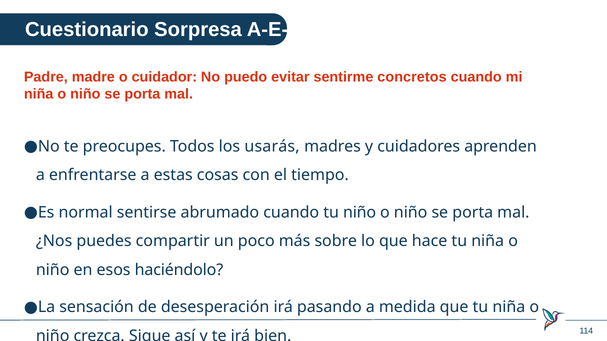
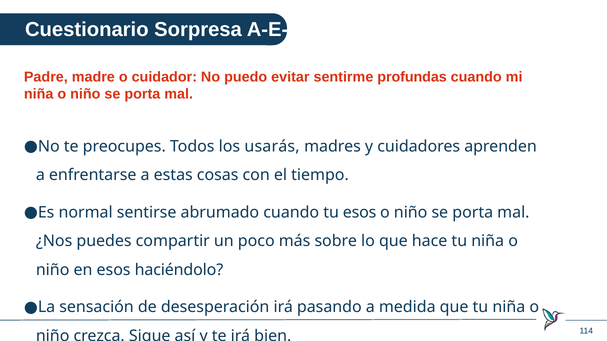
concretos: concretos -> profundas
tu niño: niño -> esos
